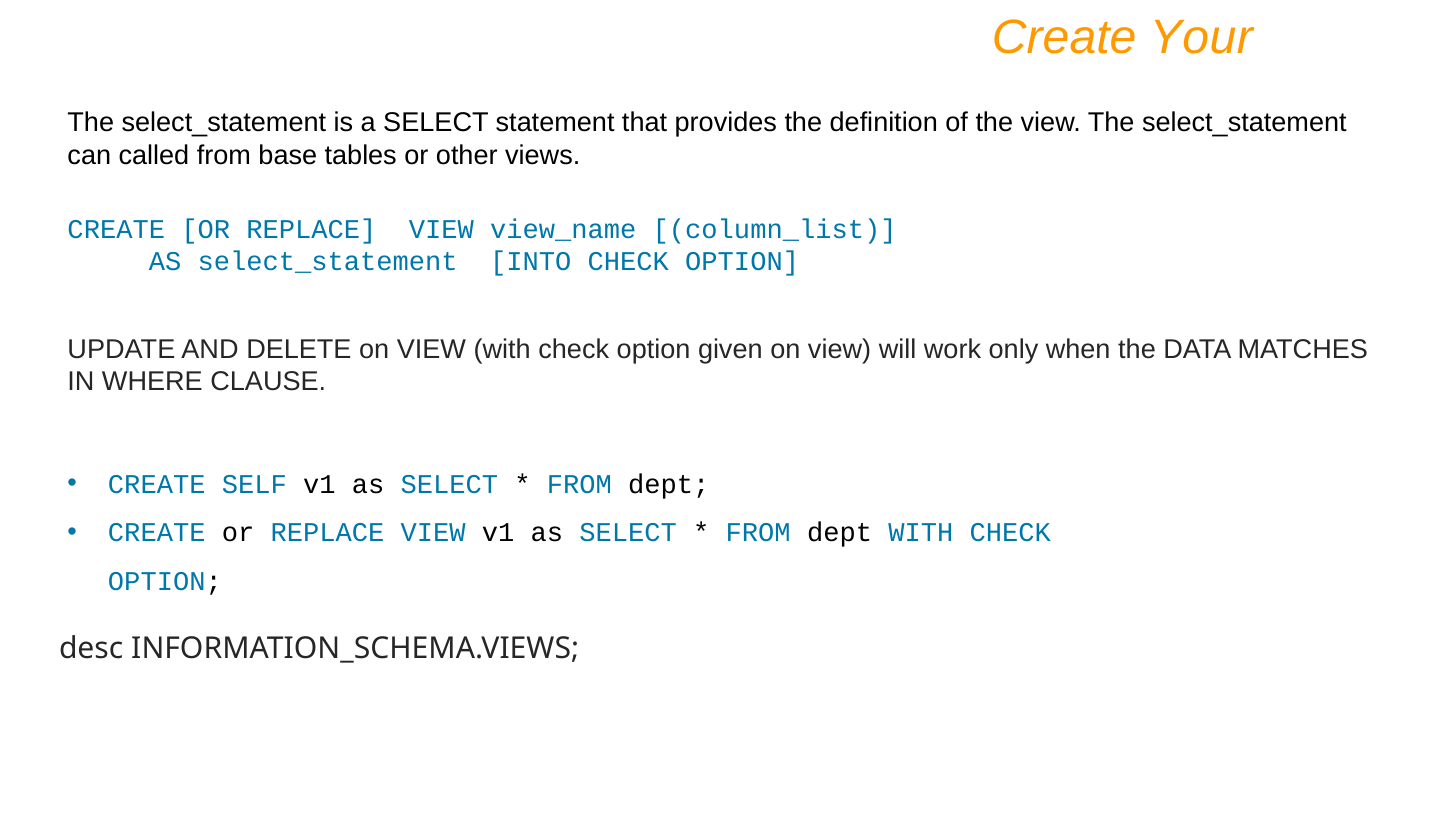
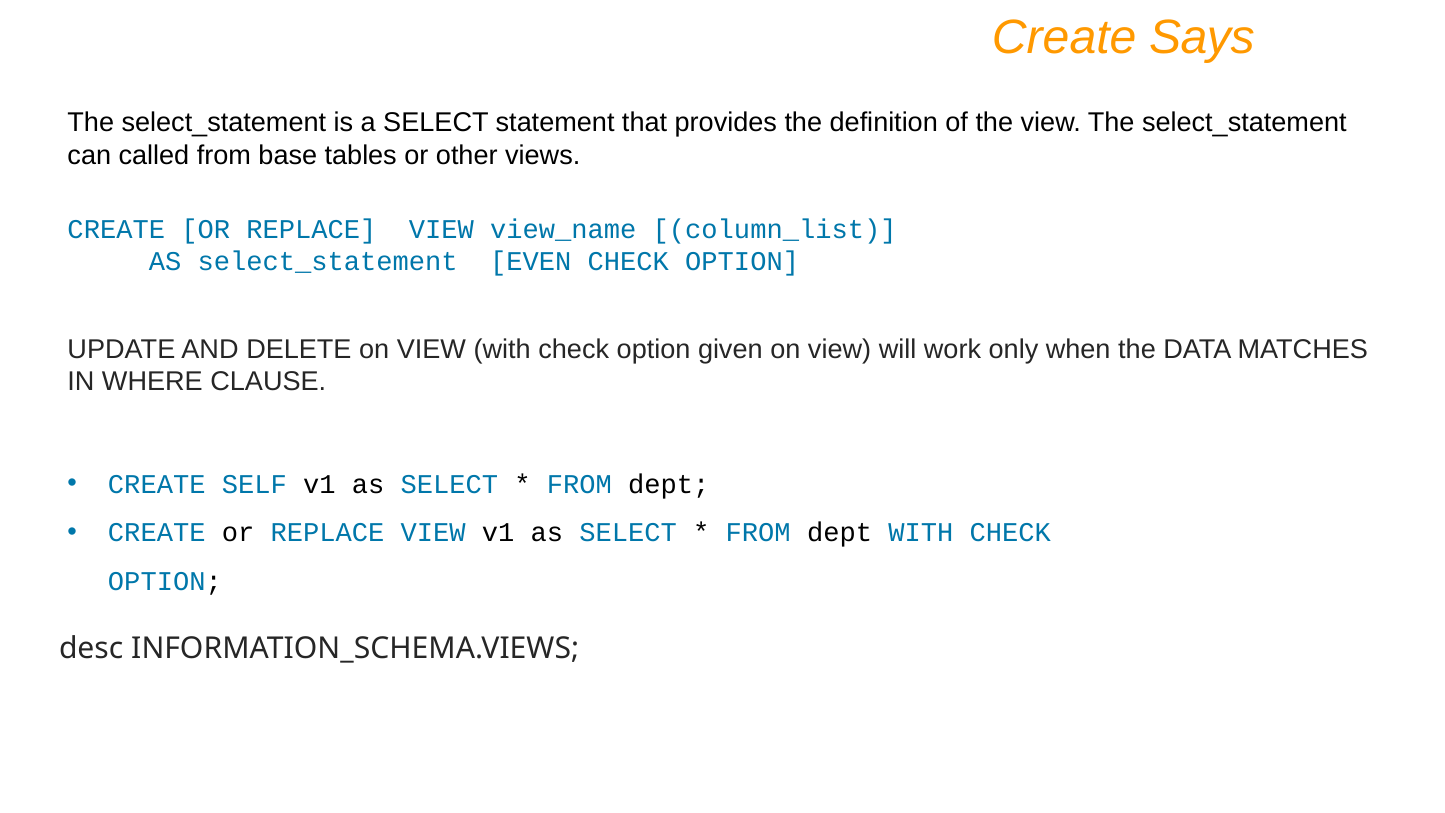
Your: Your -> Says
INTO: INTO -> EVEN
